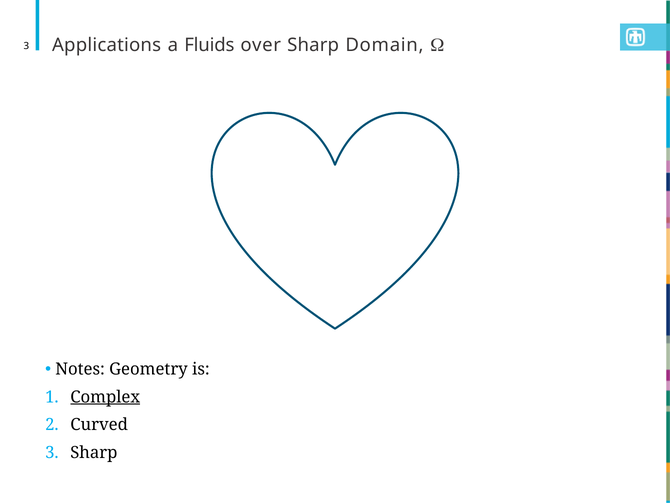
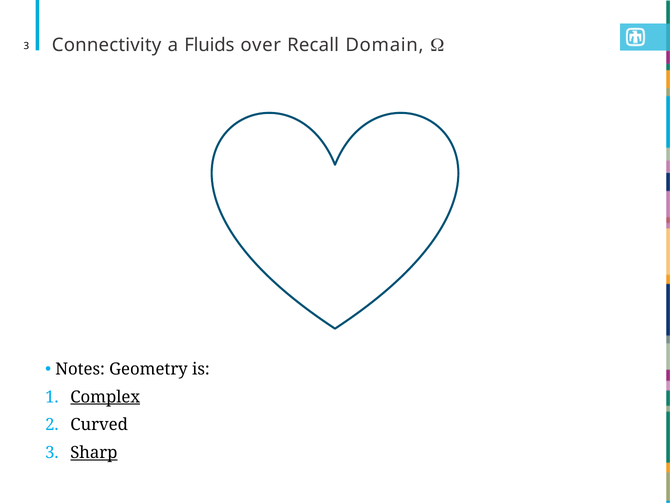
Applications: Applications -> Connectivity
over Sharp: Sharp -> Recall
Sharp at (94, 452) underline: none -> present
